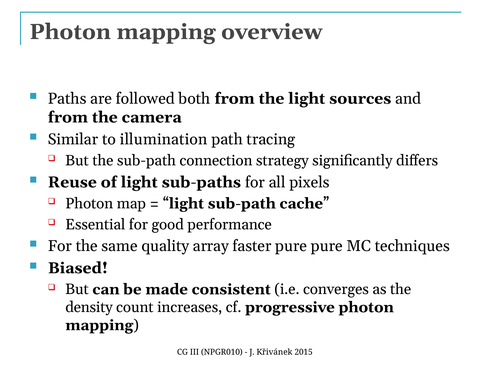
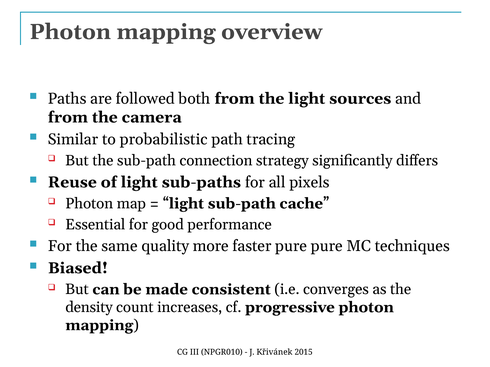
illumination: illumination -> probabilistic
array: array -> more
